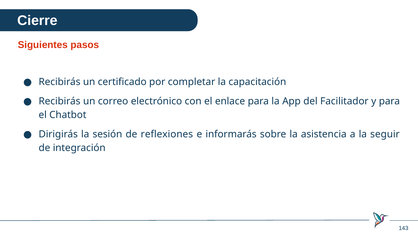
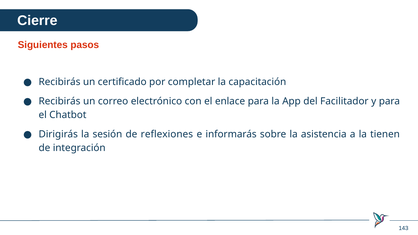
seguir: seguir -> tienen
